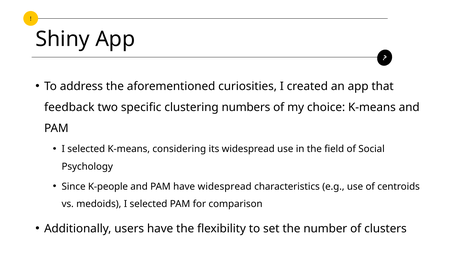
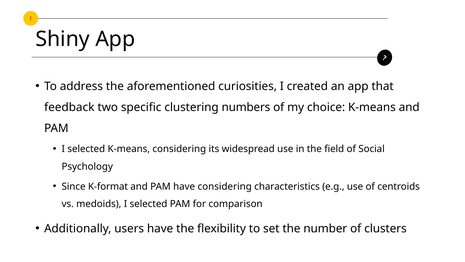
K-people: K-people -> K-format
have widespread: widespread -> considering
